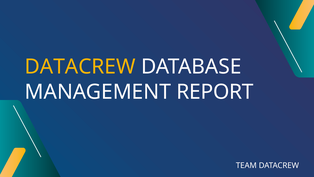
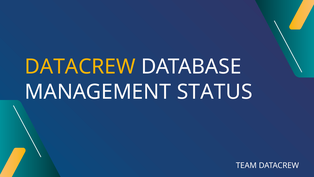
REPORT: REPORT -> STATUS
